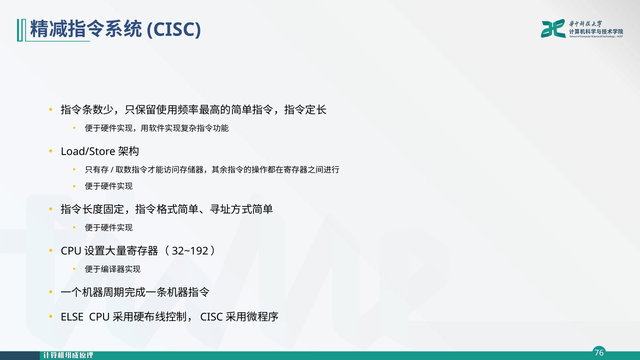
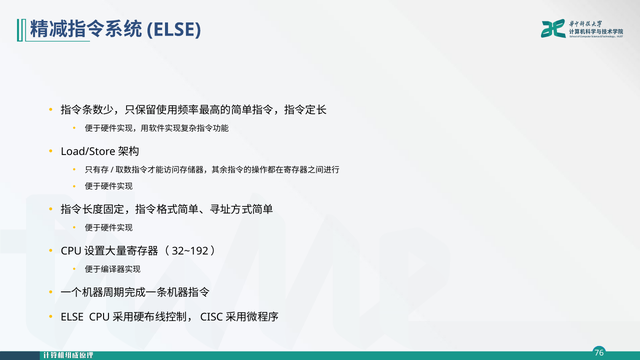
CISC at (174, 30): CISC -> ELSE
